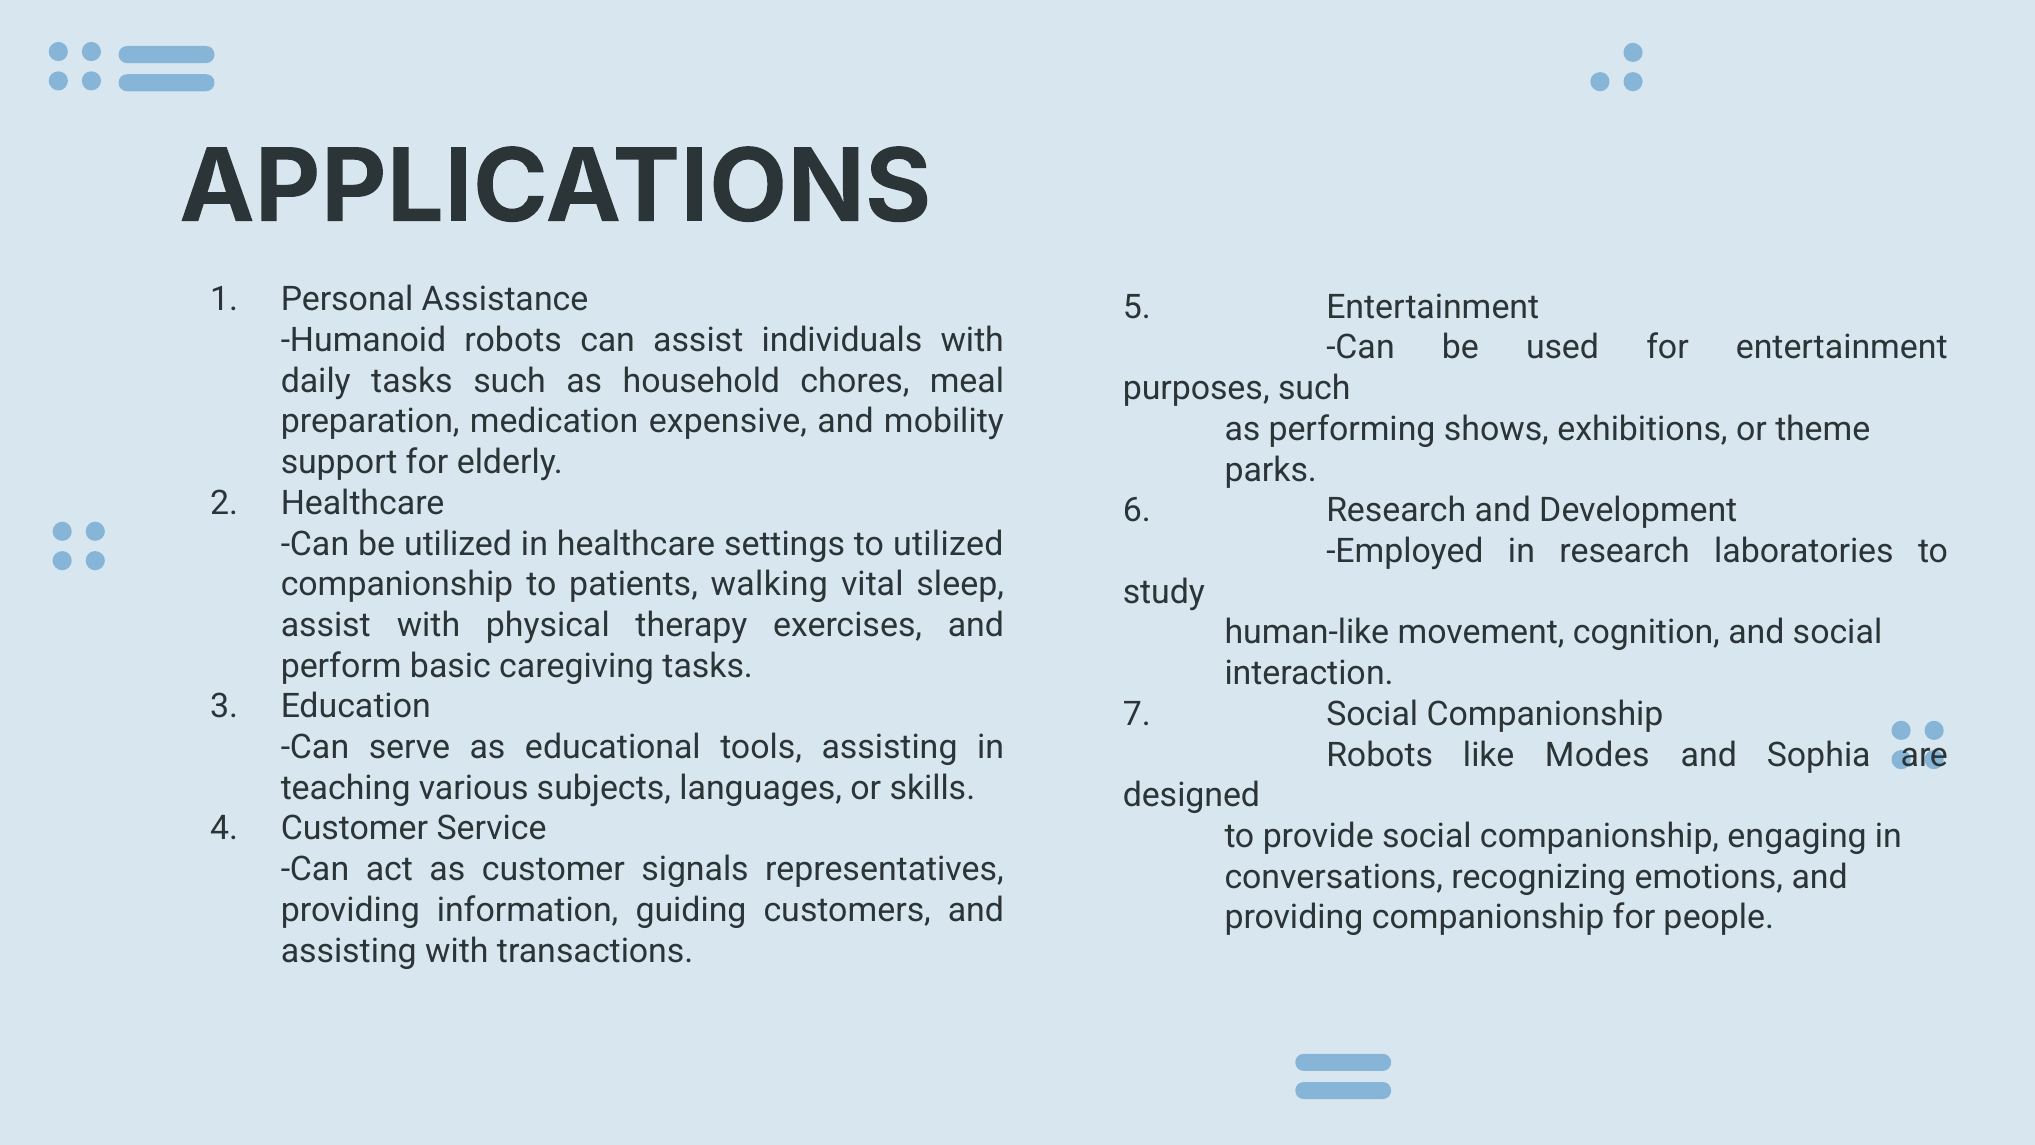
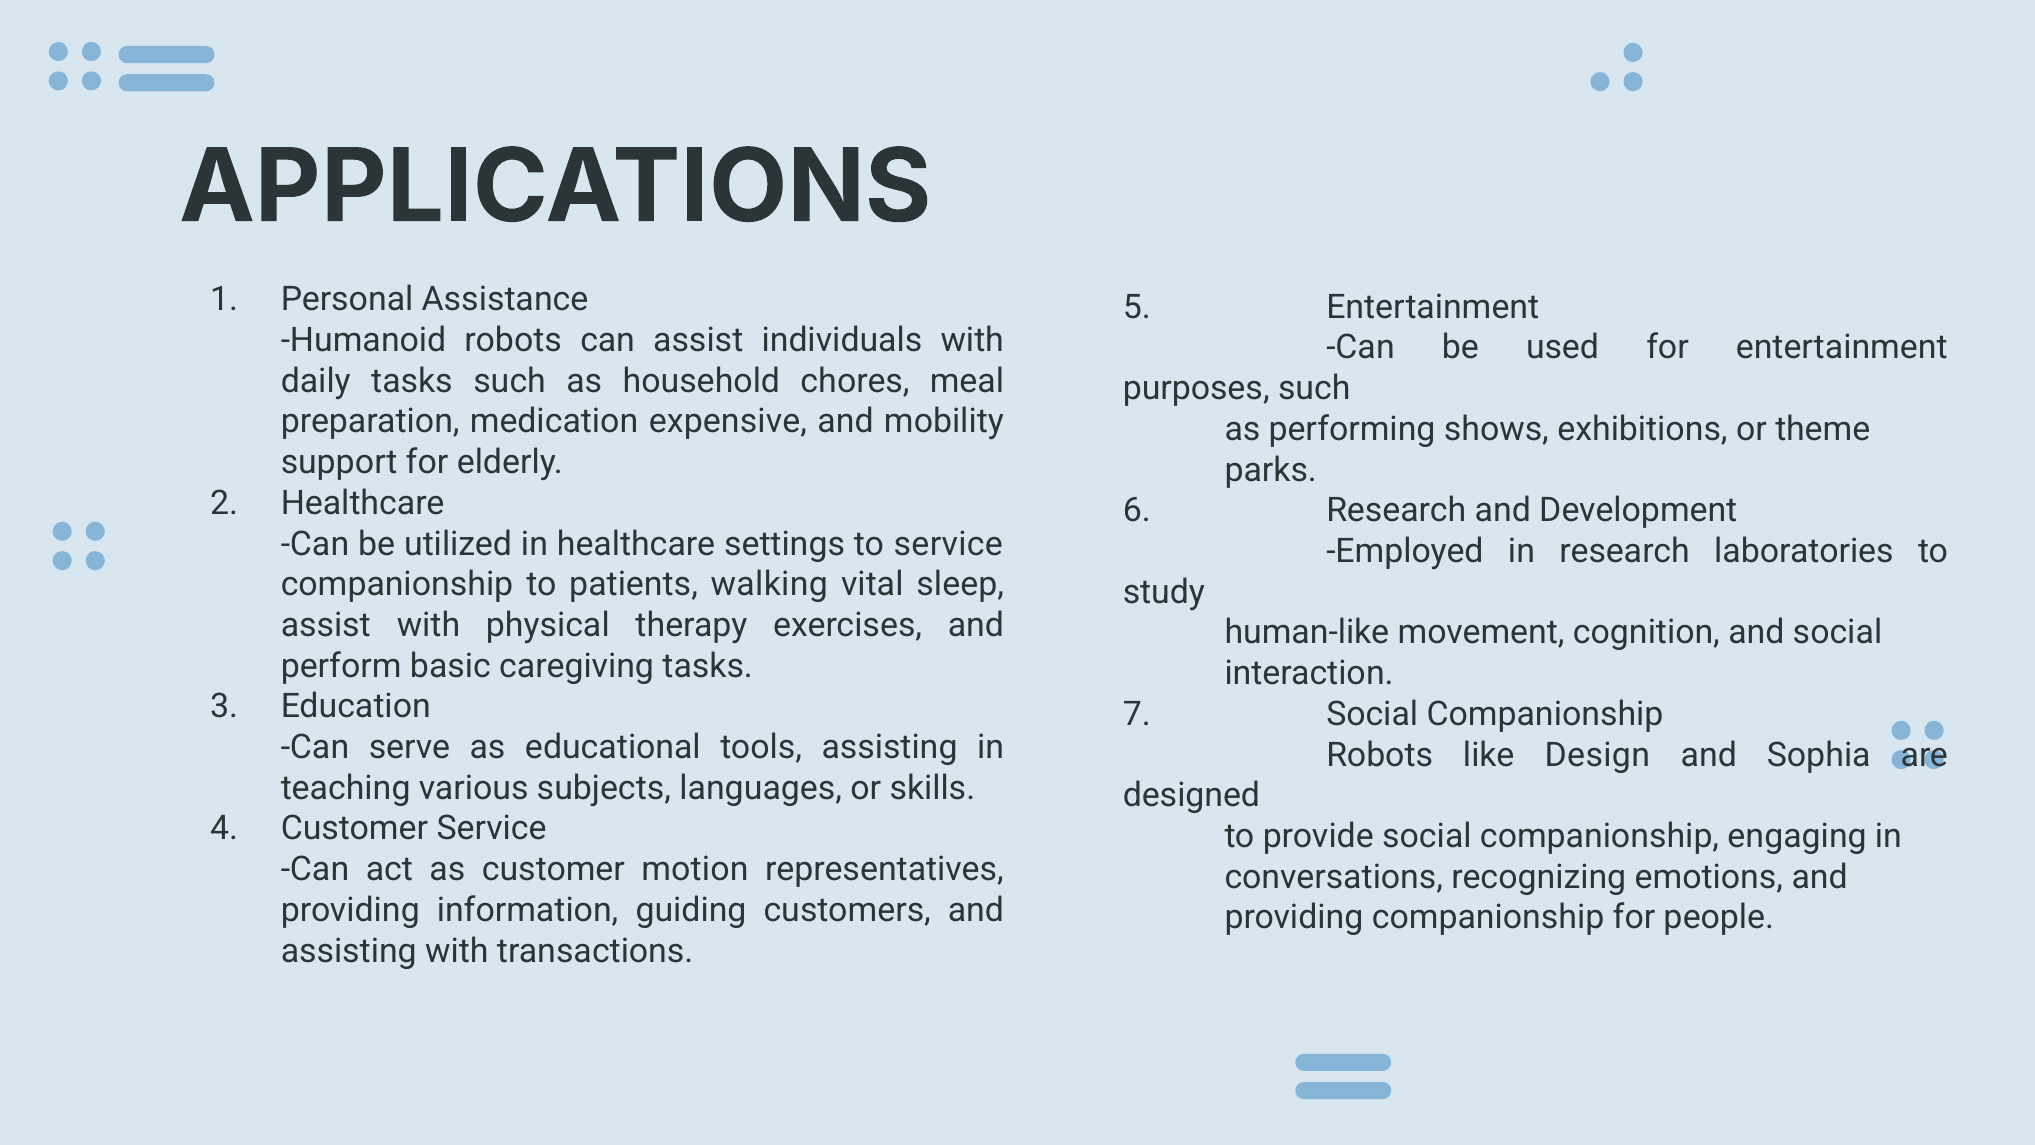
to utilized: utilized -> service
Modes: Modes -> Design
signals: signals -> motion
